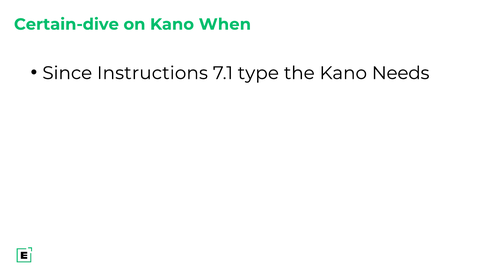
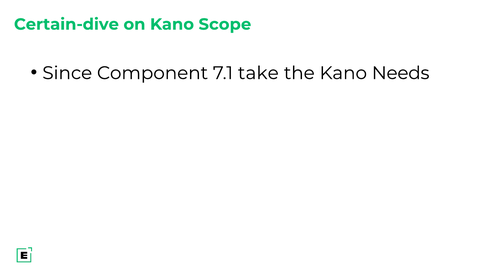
When: When -> Scope
Instructions: Instructions -> Component
type: type -> take
